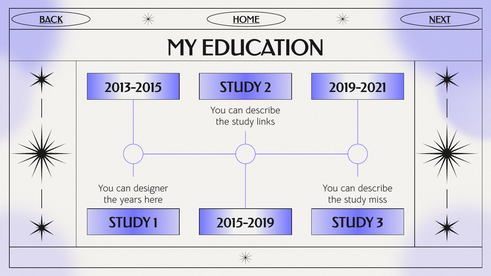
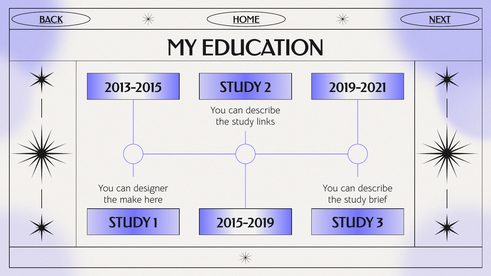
years: years -> make
miss: miss -> brief
